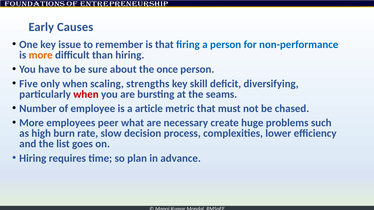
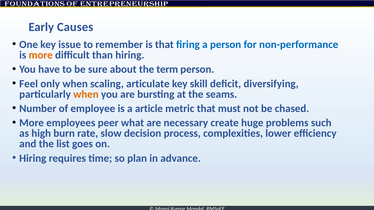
once: once -> term
Five: Five -> Feel
strengths: strengths -> articulate
when at (86, 94) colour: red -> orange
